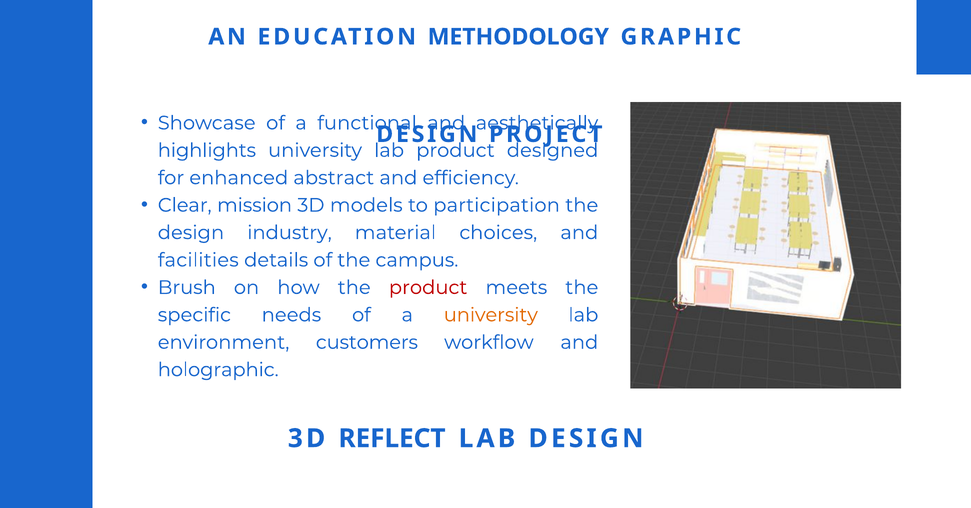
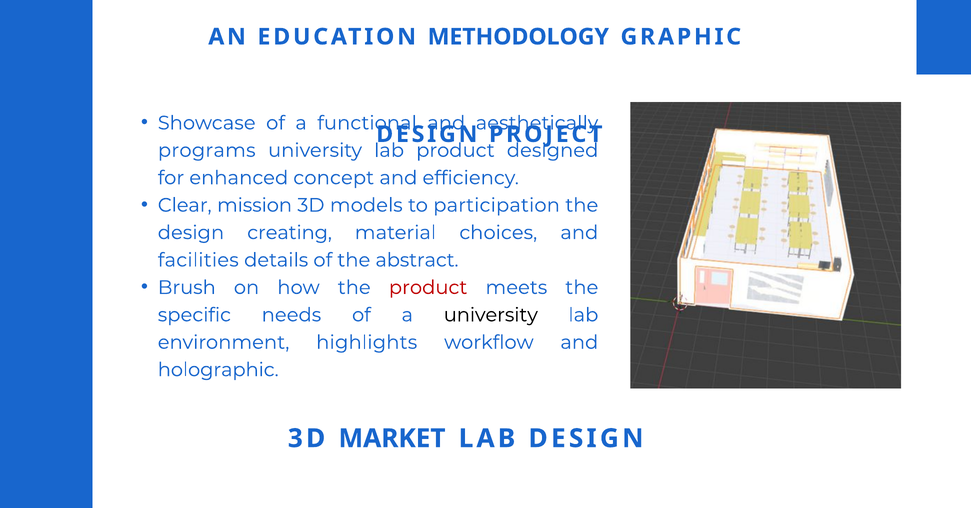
highlights: highlights -> programs
abstract: abstract -> concept
industry: industry -> creating
campus: campus -> abstract
university at (491, 315) colour: orange -> black
customers: customers -> highlights
REFLECT: REFLECT -> MARKET
